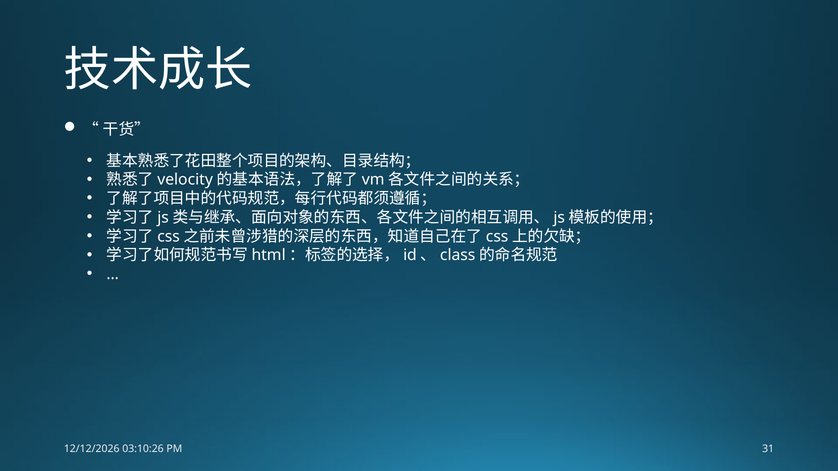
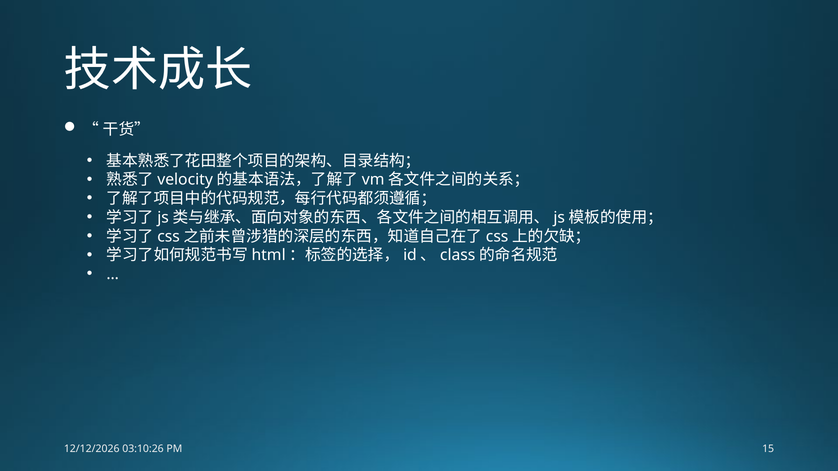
31: 31 -> 15
